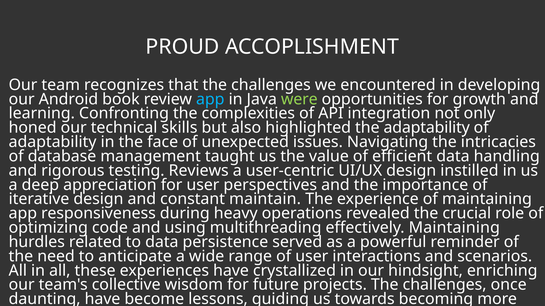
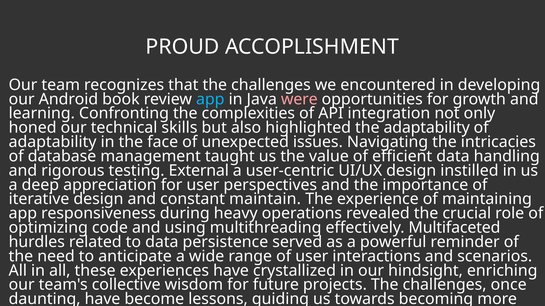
were colour: light green -> pink
Reviews: Reviews -> External
effectively Maintaining: Maintaining -> Multifaceted
